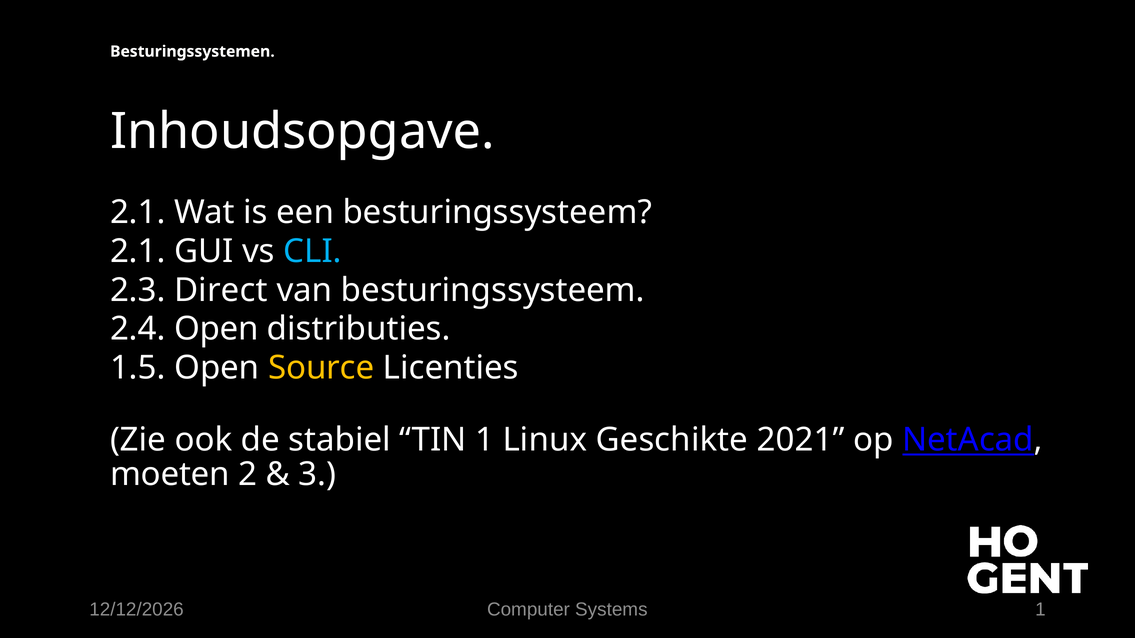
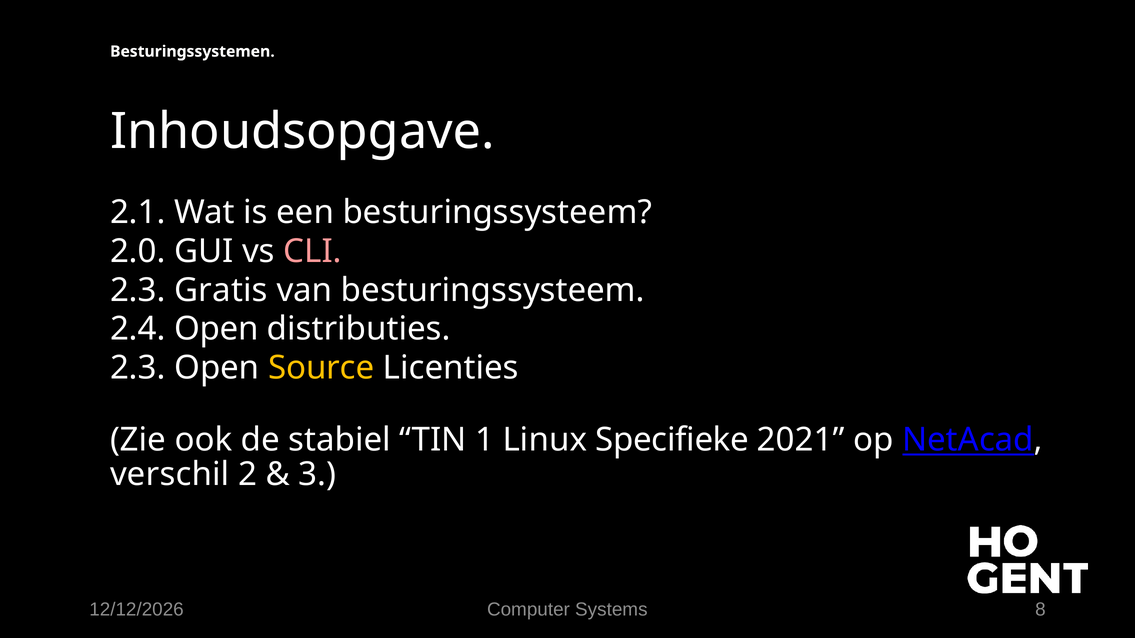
2.1 at (138, 251): 2.1 -> 2.0
CLI colour: light blue -> pink
Direct: Direct -> Gratis
1.5 at (138, 368): 1.5 -> 2.3
Geschikte: Geschikte -> Specifieke
moeten: moeten -> verschil
Systems 1: 1 -> 8
